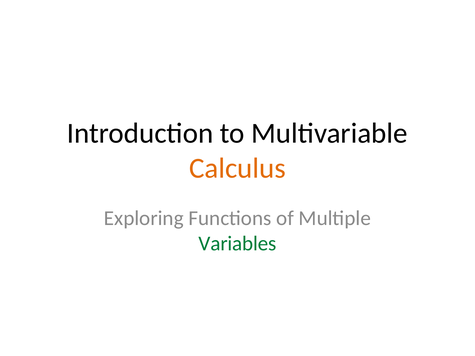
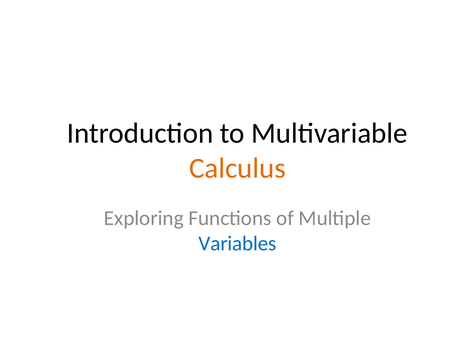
Variables colour: green -> blue
